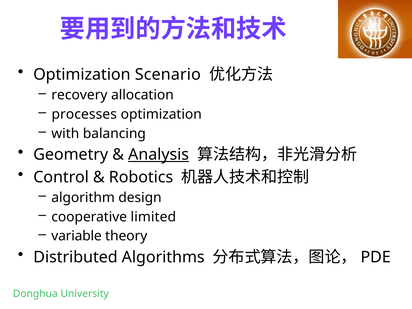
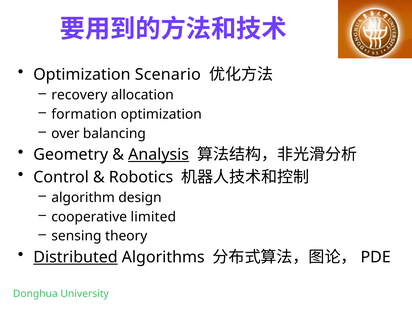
processes: processes -> formation
with: with -> over
variable: variable -> sensing
Distributed underline: none -> present
